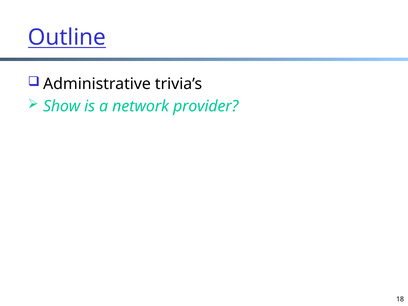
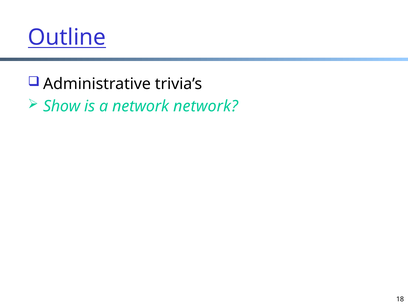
network provider: provider -> network
